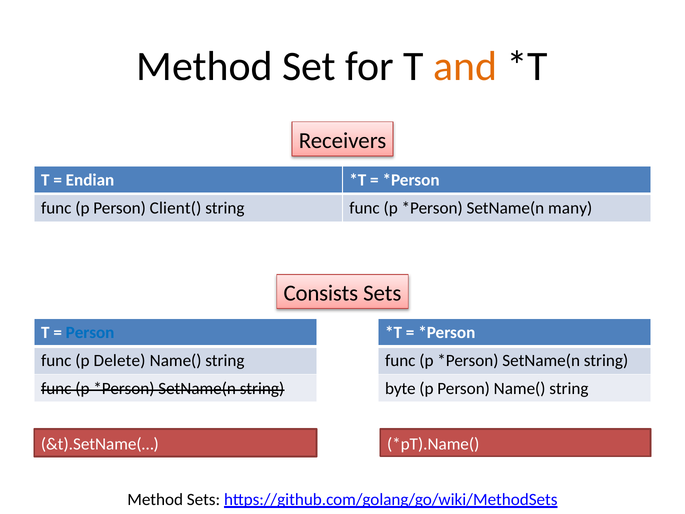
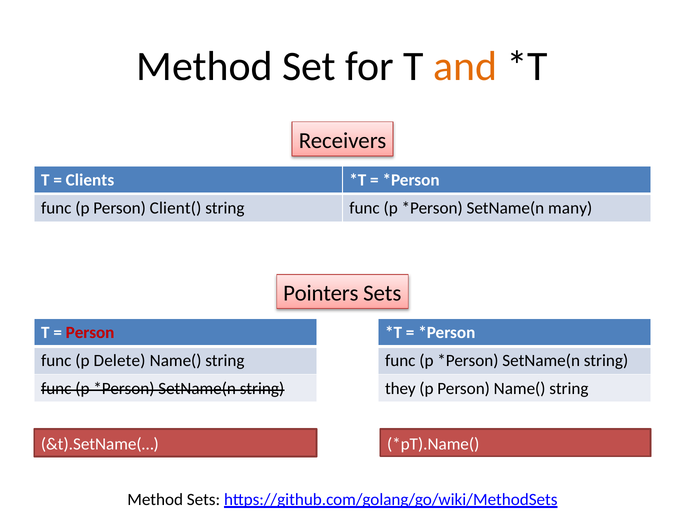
Endian: Endian -> Clients
Consists: Consists -> Pointers
Person at (90, 333) colour: blue -> red
byte: byte -> they
